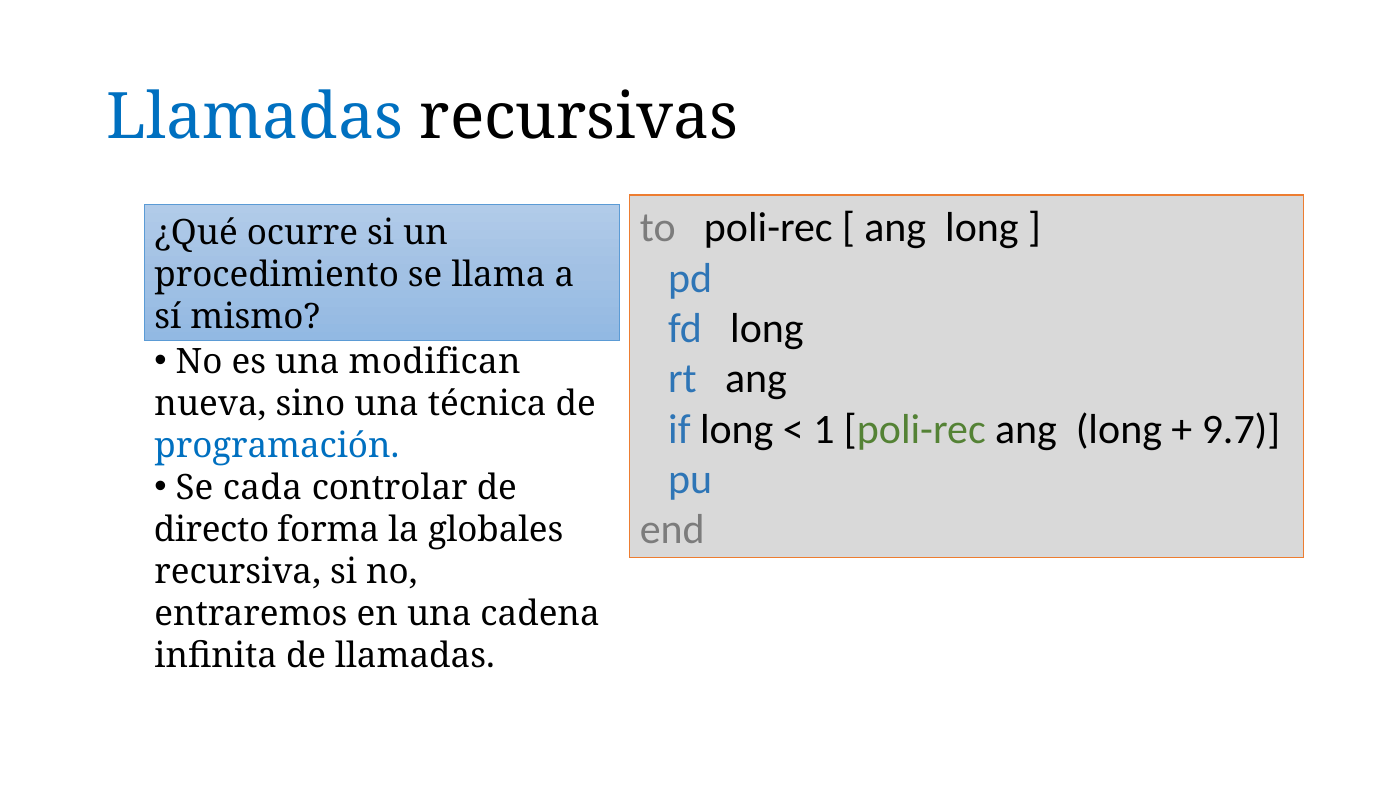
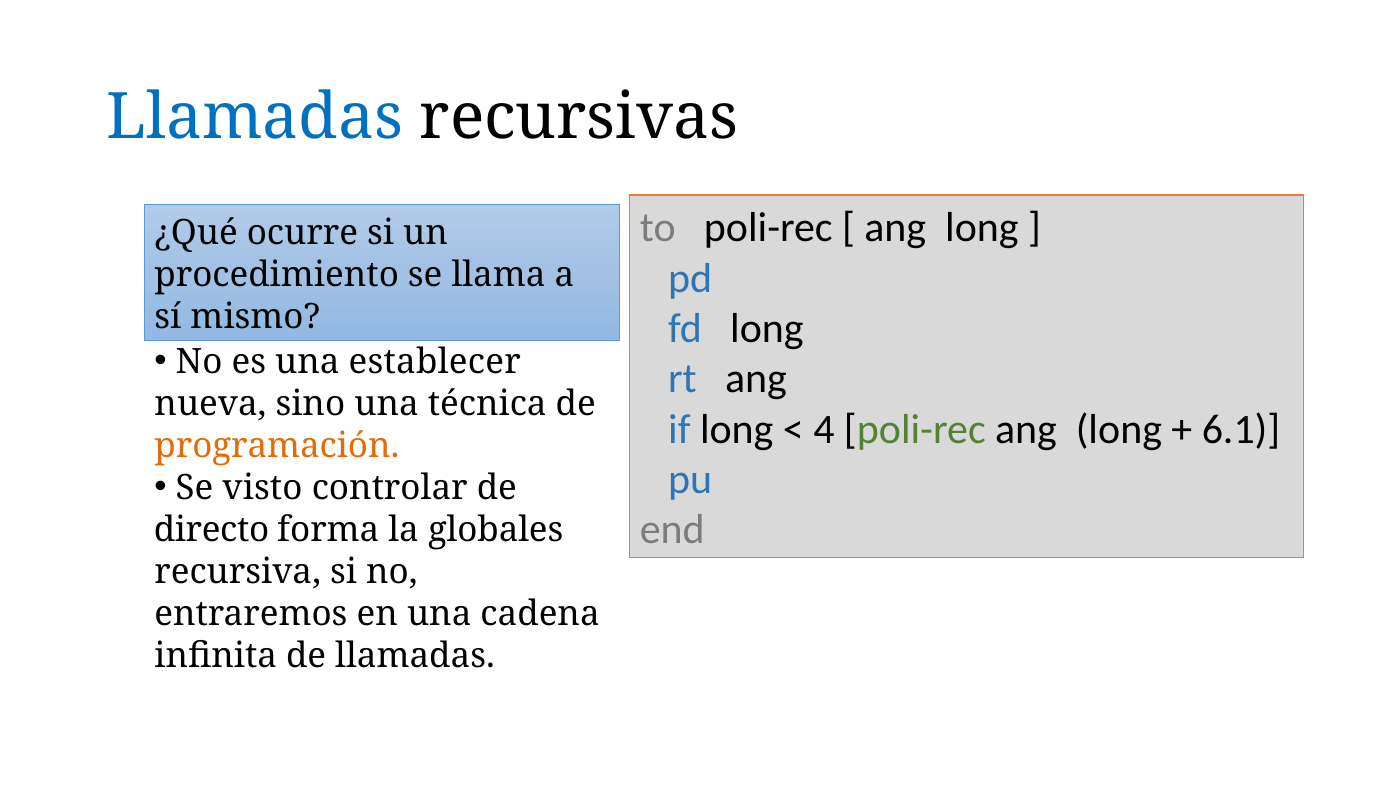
modifican: modifican -> establecer
1: 1 -> 4
9.7: 9.7 -> 6.1
programación colour: blue -> orange
cada: cada -> visto
